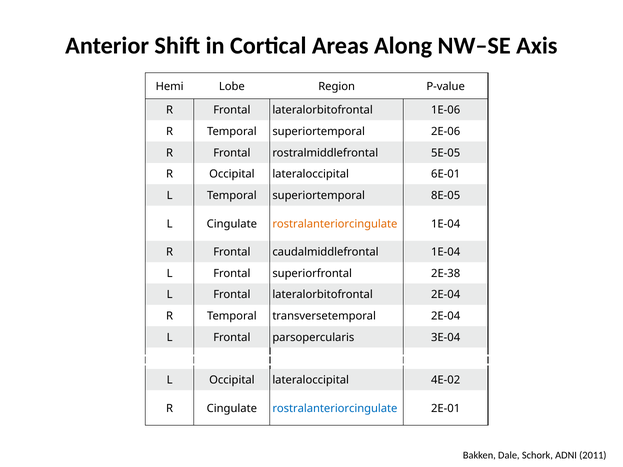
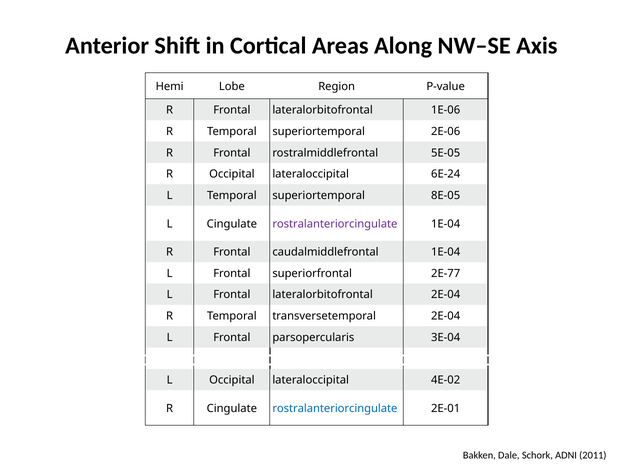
6E-01: 6E-01 -> 6E-24
rostralanteriorcingulate at (335, 224) colour: orange -> purple
2E-38: 2E-38 -> 2E-77
